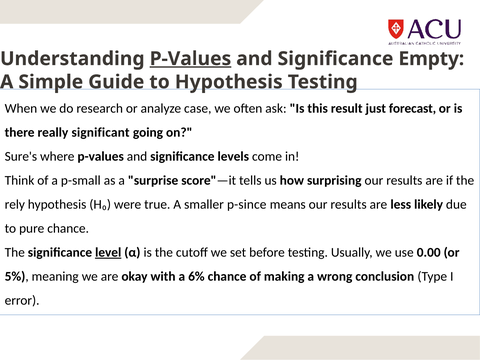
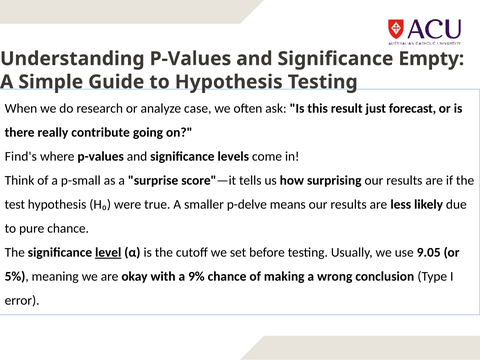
P-Values at (190, 59) underline: present -> none
significant: significant -> contribute
Sure's: Sure's -> Find's
rely: rely -> test
p-since: p-since -> p-delve
0.00: 0.00 -> 9.05
6%: 6% -> 9%
